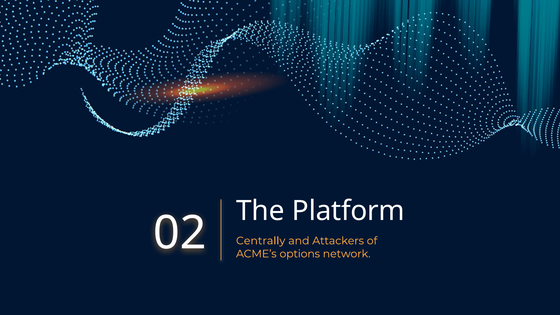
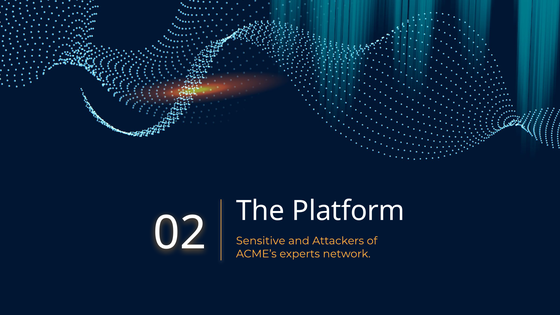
Centrally: Centrally -> Sensitive
options: options -> experts
